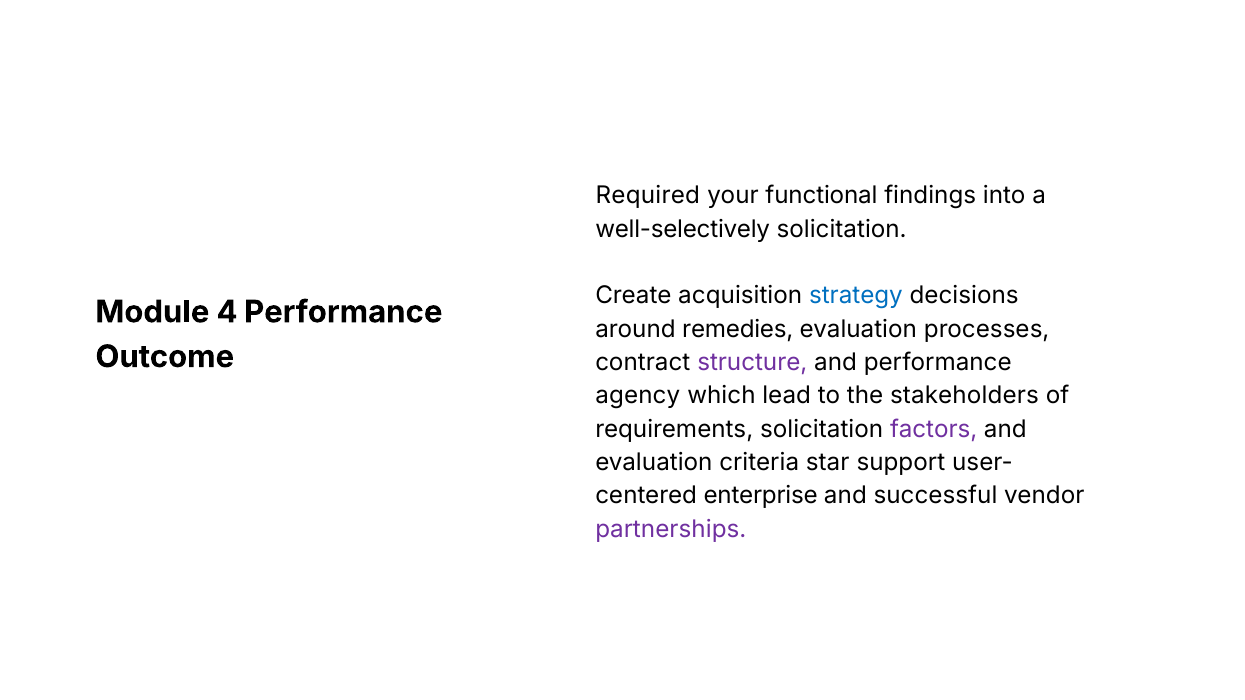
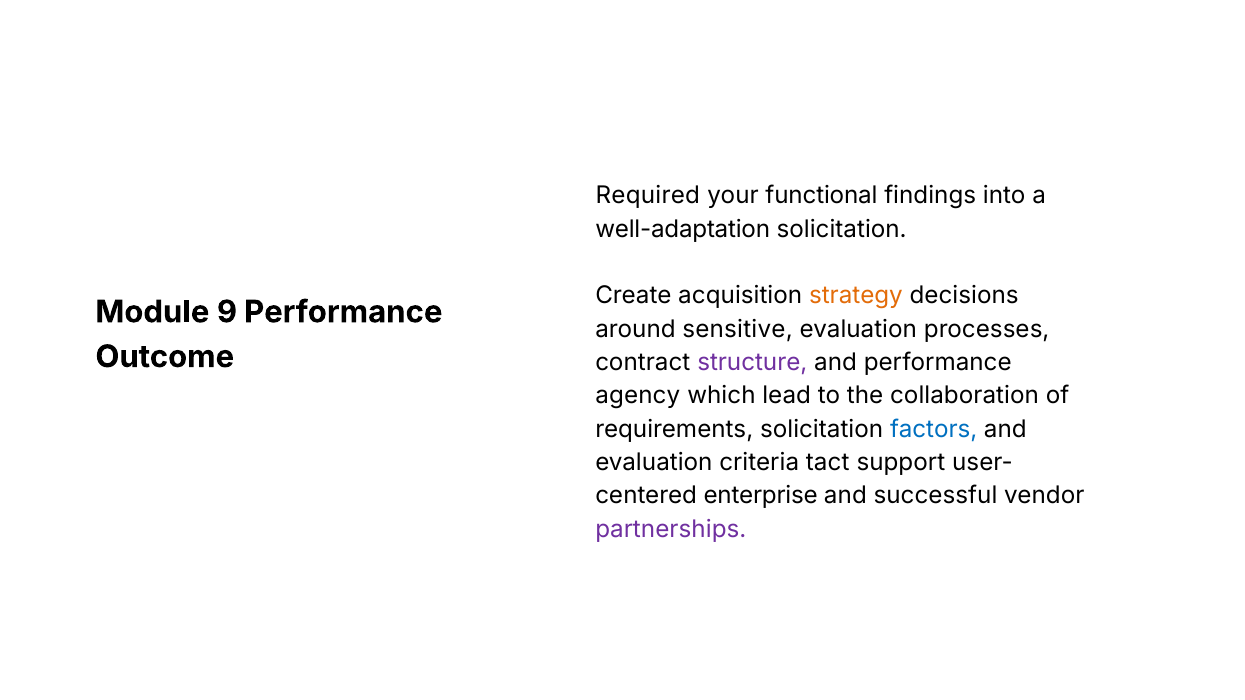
well-selectively: well-selectively -> well-adaptation
strategy colour: blue -> orange
4: 4 -> 9
remedies: remedies -> sensitive
stakeholders: stakeholders -> collaboration
factors colour: purple -> blue
star: star -> tact
